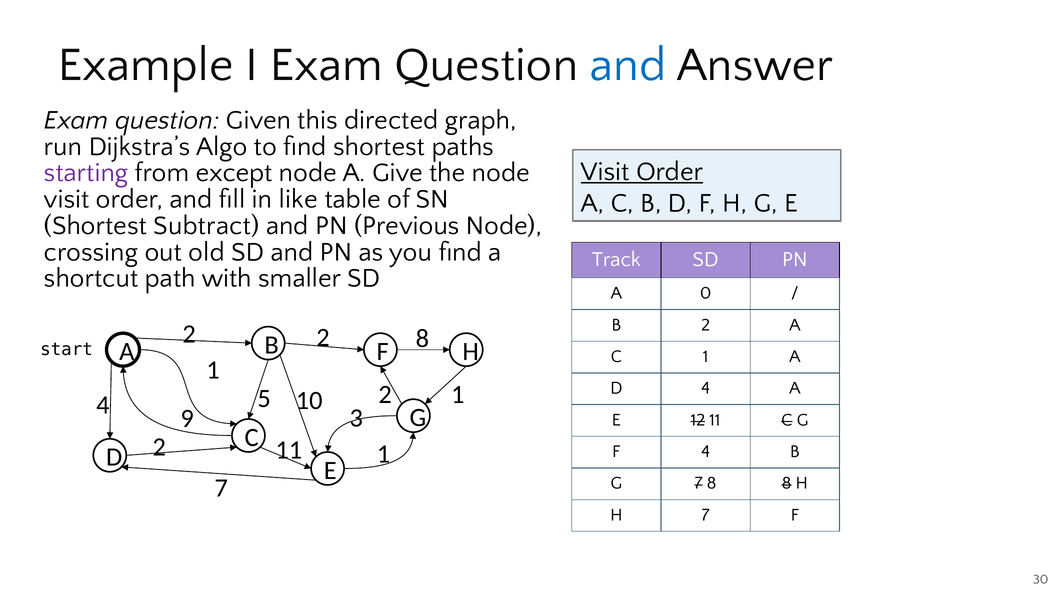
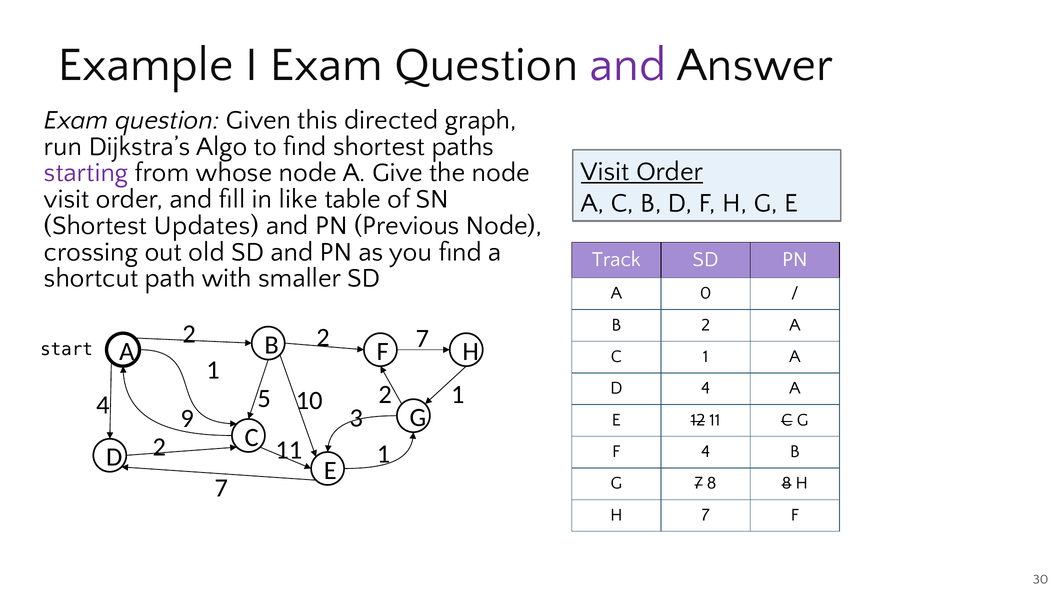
and at (628, 65) colour: blue -> purple
except: except -> whose
Subtract: Subtract -> Updates
2 8: 8 -> 7
